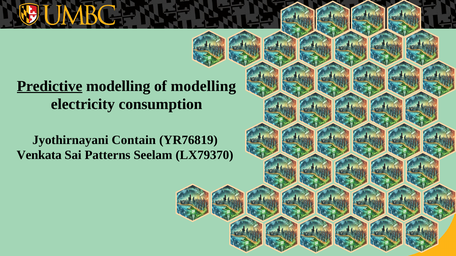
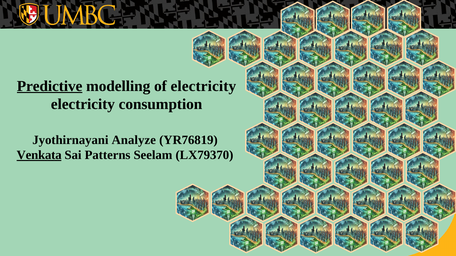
of modelling: modelling -> electricity
Contain: Contain -> Analyze
Venkata underline: none -> present
